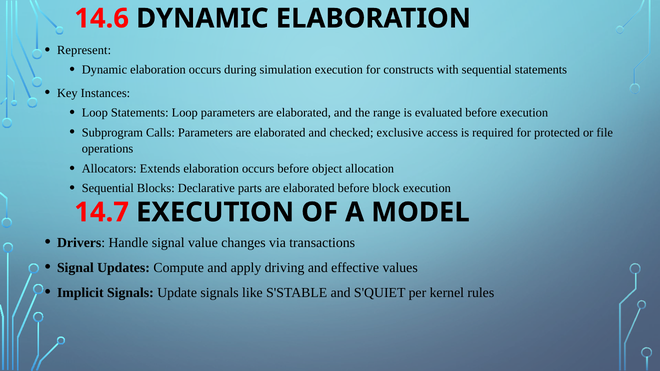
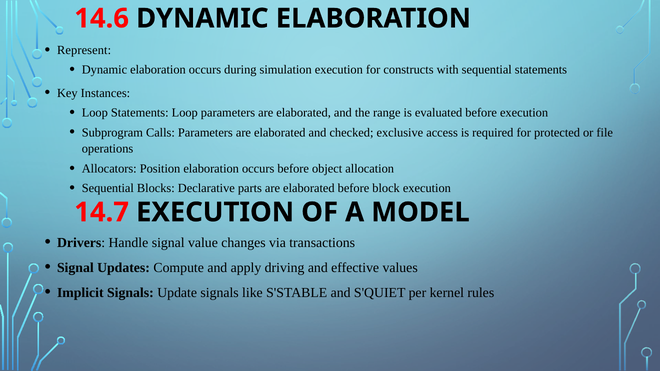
Extends: Extends -> Position
